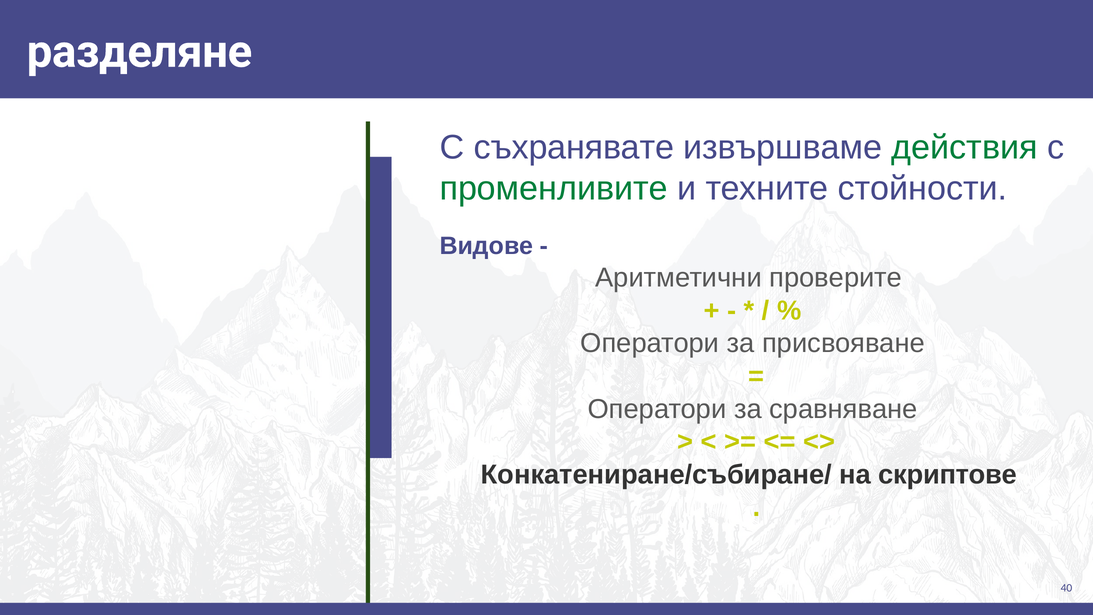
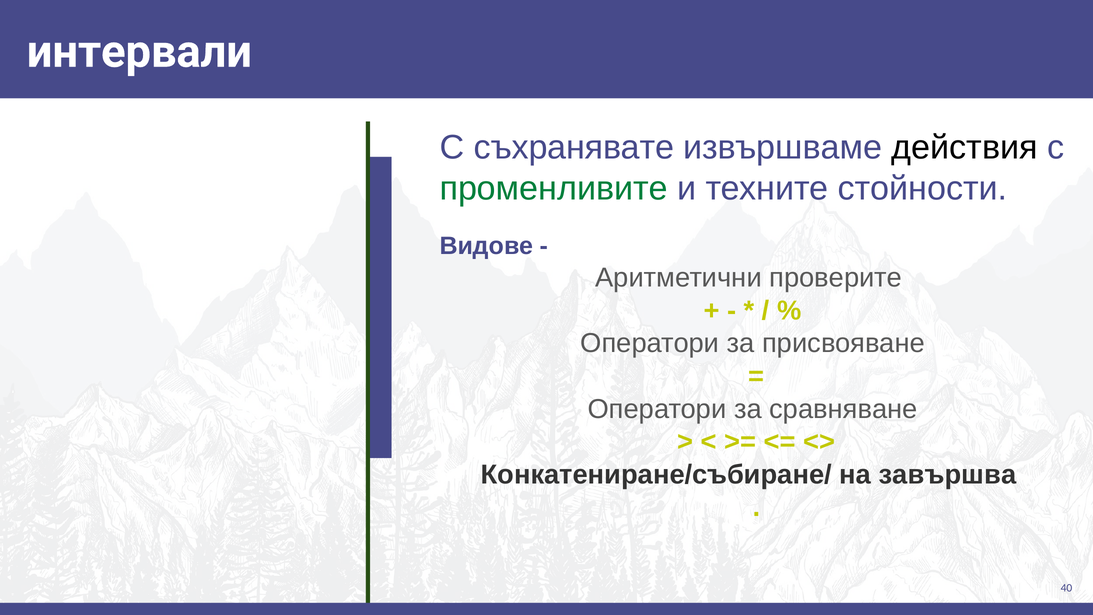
разделяне: разделяне -> интервали
действия colour: green -> black
скриптове: скриптове -> завършва
